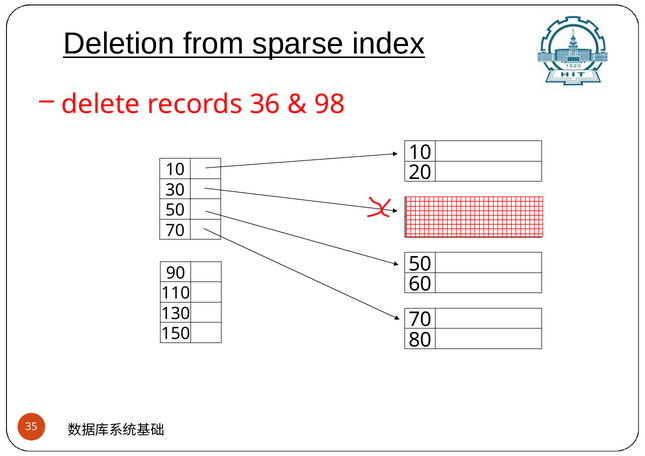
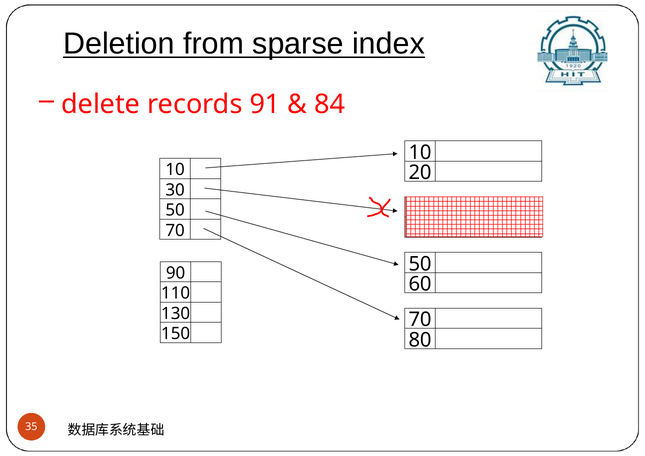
36: 36 -> 91
98: 98 -> 84
